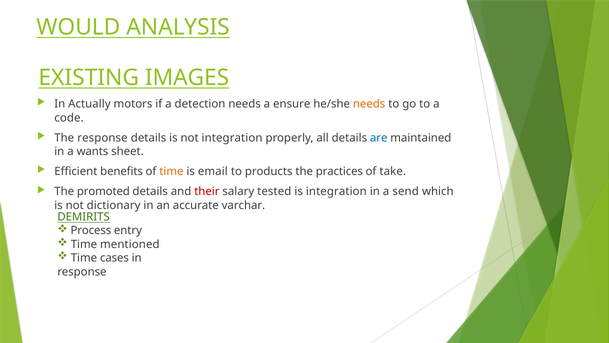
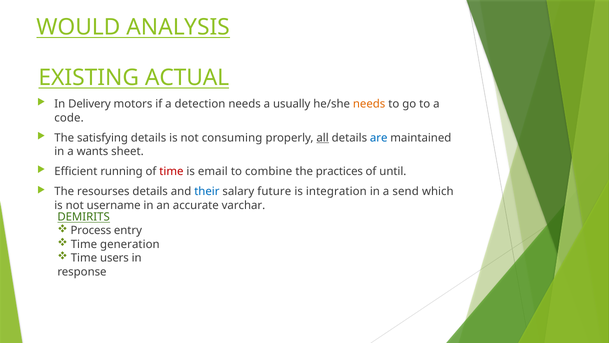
IMAGES: IMAGES -> ACTUAL
Actually: Actually -> Delivery
ensure: ensure -> usually
The response: response -> satisfying
not integration: integration -> consuming
all underline: none -> present
benefits: benefits -> running
time at (171, 171) colour: orange -> red
products: products -> combine
take: take -> until
promoted: promoted -> resourses
their colour: red -> blue
tested: tested -> future
dictionary: dictionary -> username
mentioned: mentioned -> generation
cases: cases -> users
